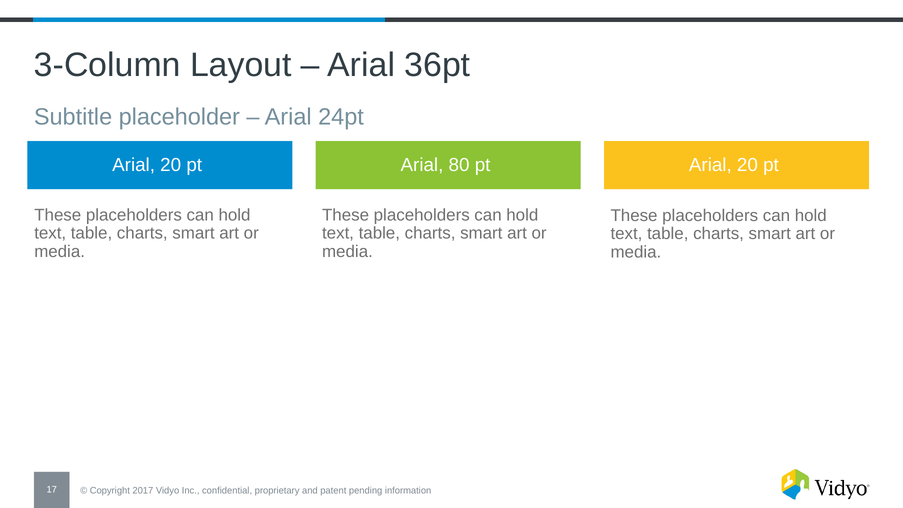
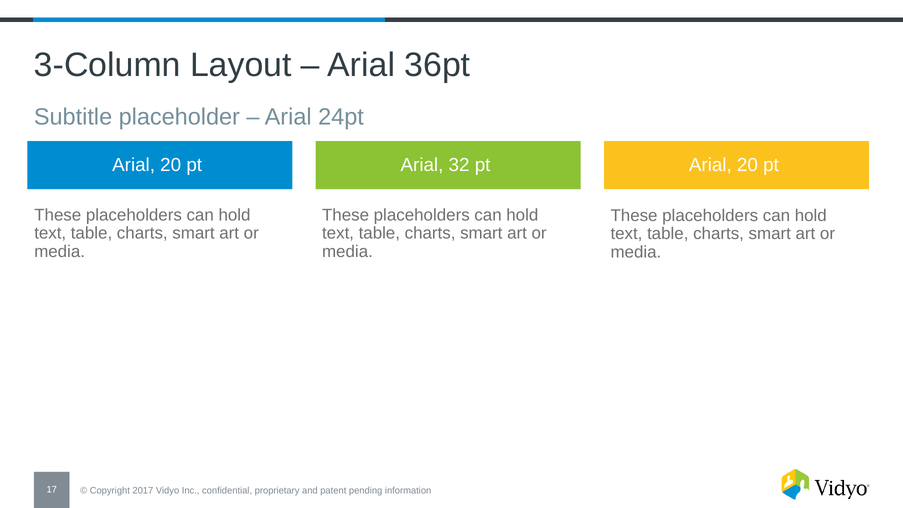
80: 80 -> 32
